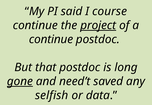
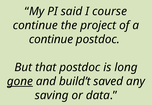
project underline: present -> none
need’t: need’t -> build’t
selfish: selfish -> saving
